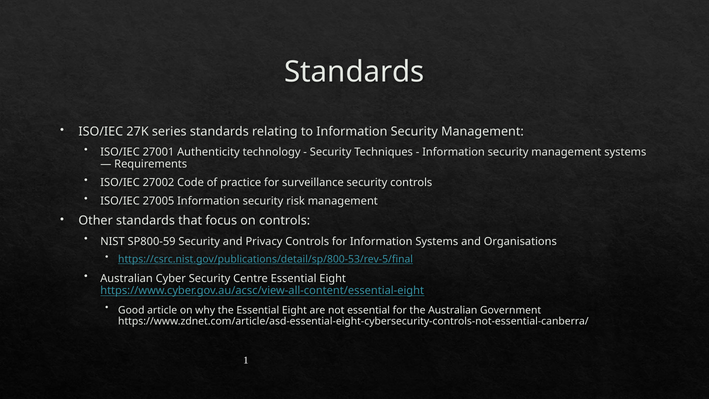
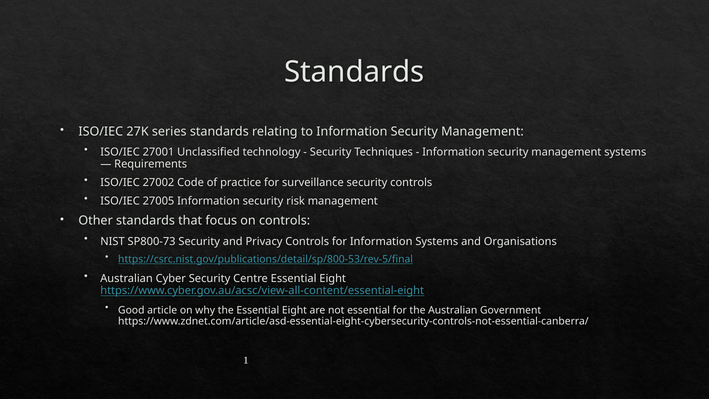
Authenticity: Authenticity -> Unclassified
SP800-59: SP800-59 -> SP800-73
